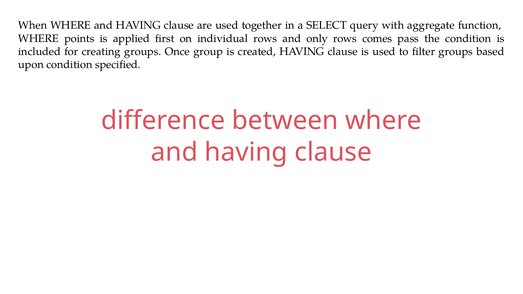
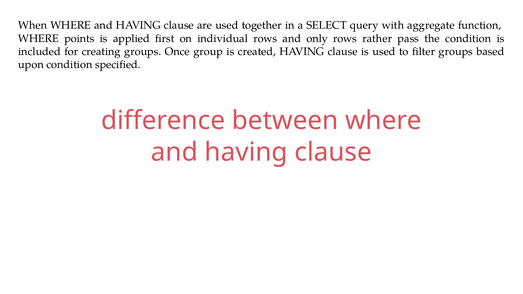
comes: comes -> rather
